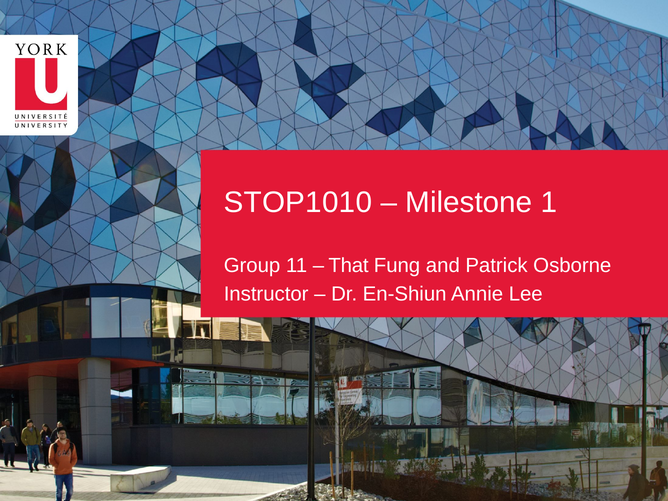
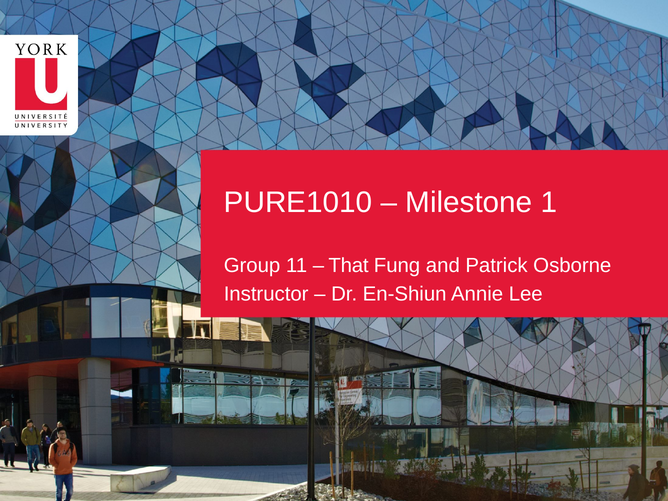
STOP1010: STOP1010 -> PURE1010
